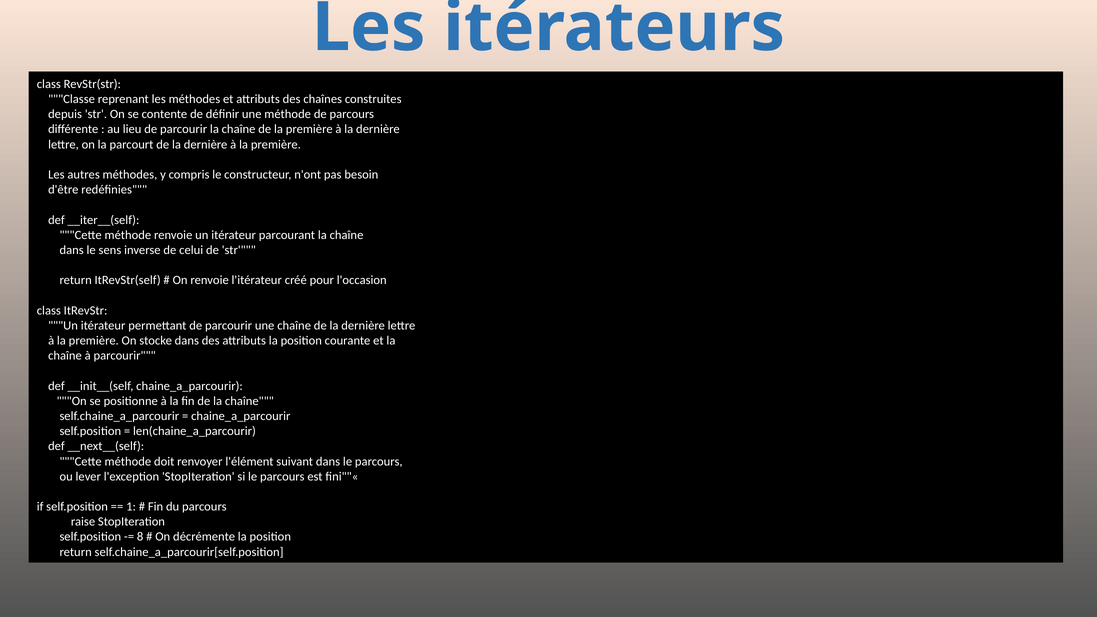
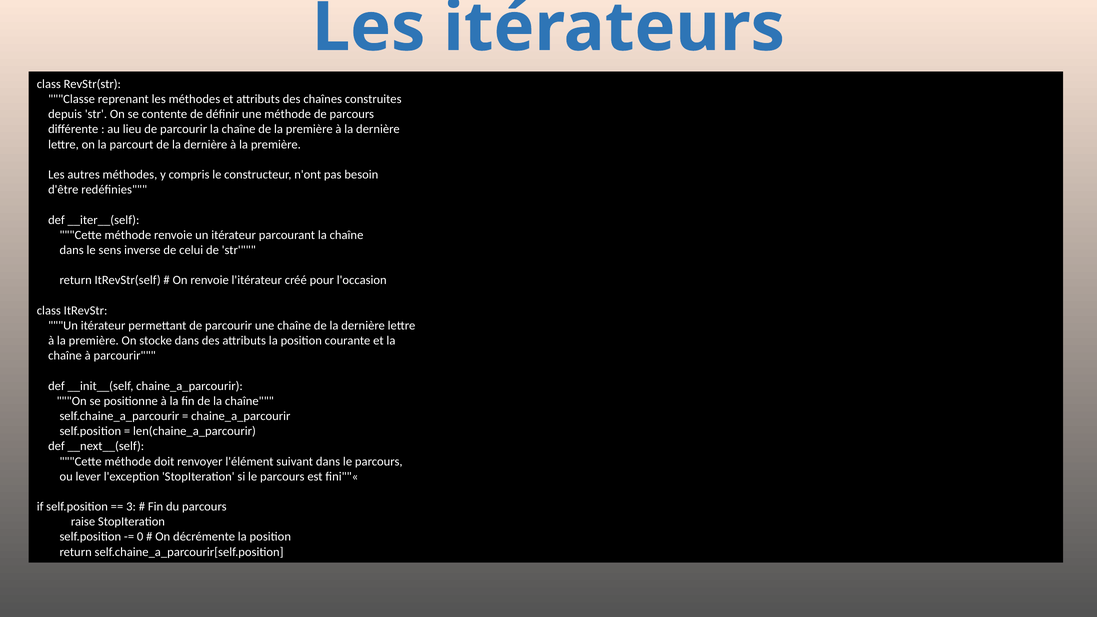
1: 1 -> 3
8: 8 -> 0
